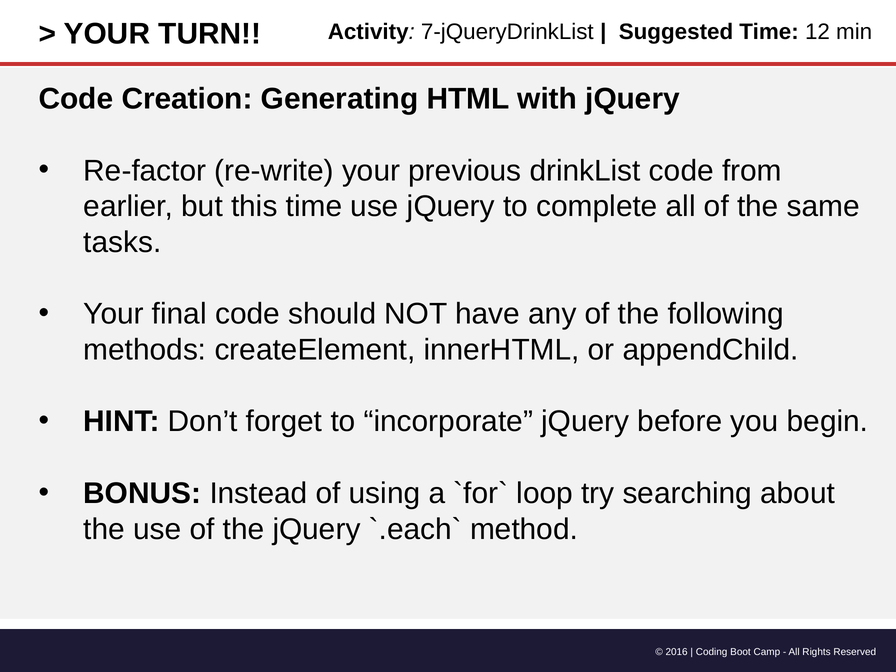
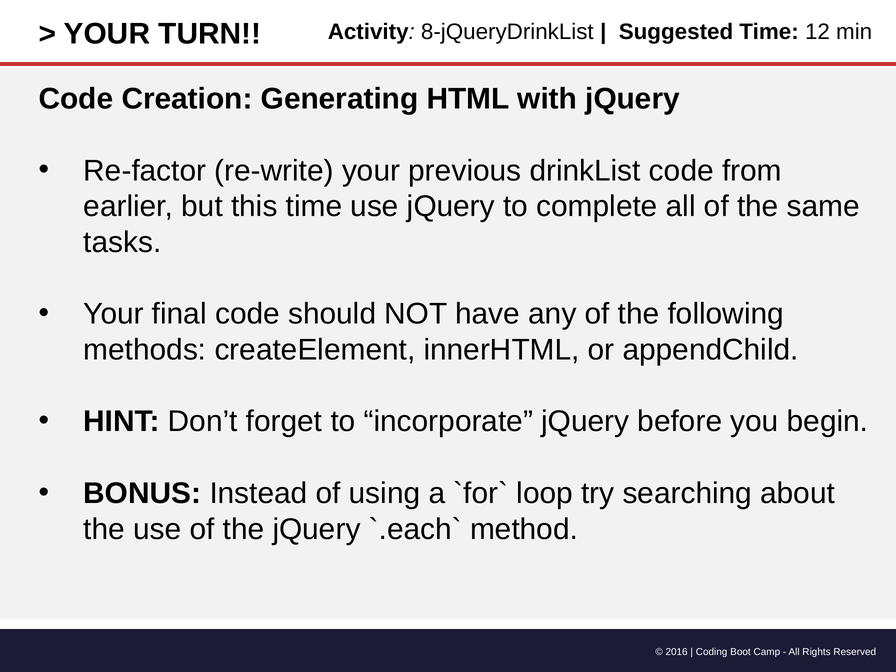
7-jQueryDrinkList: 7-jQueryDrinkList -> 8-jQueryDrinkList
